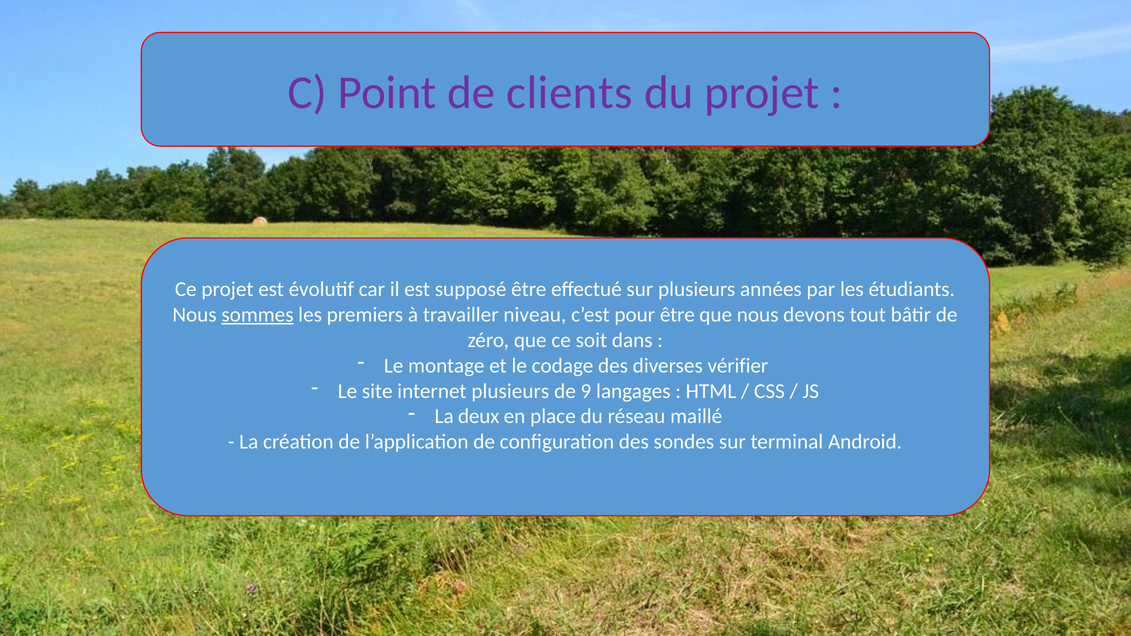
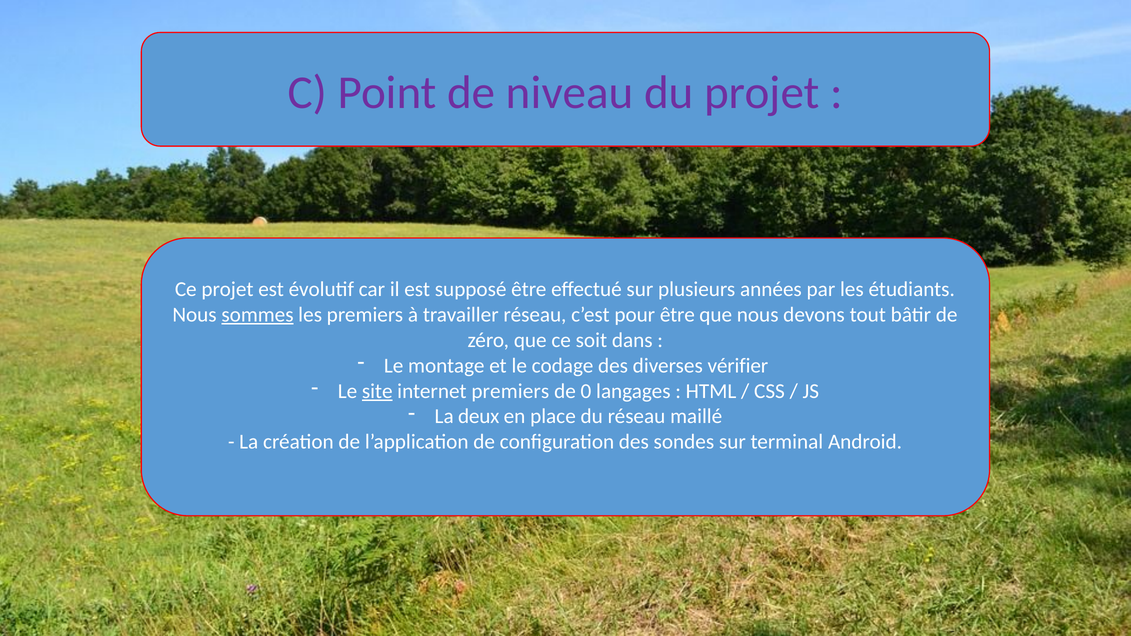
clients: clients -> niveau
travailler niveau: niveau -> réseau
site underline: none -> present
internet plusieurs: plusieurs -> premiers
9: 9 -> 0
